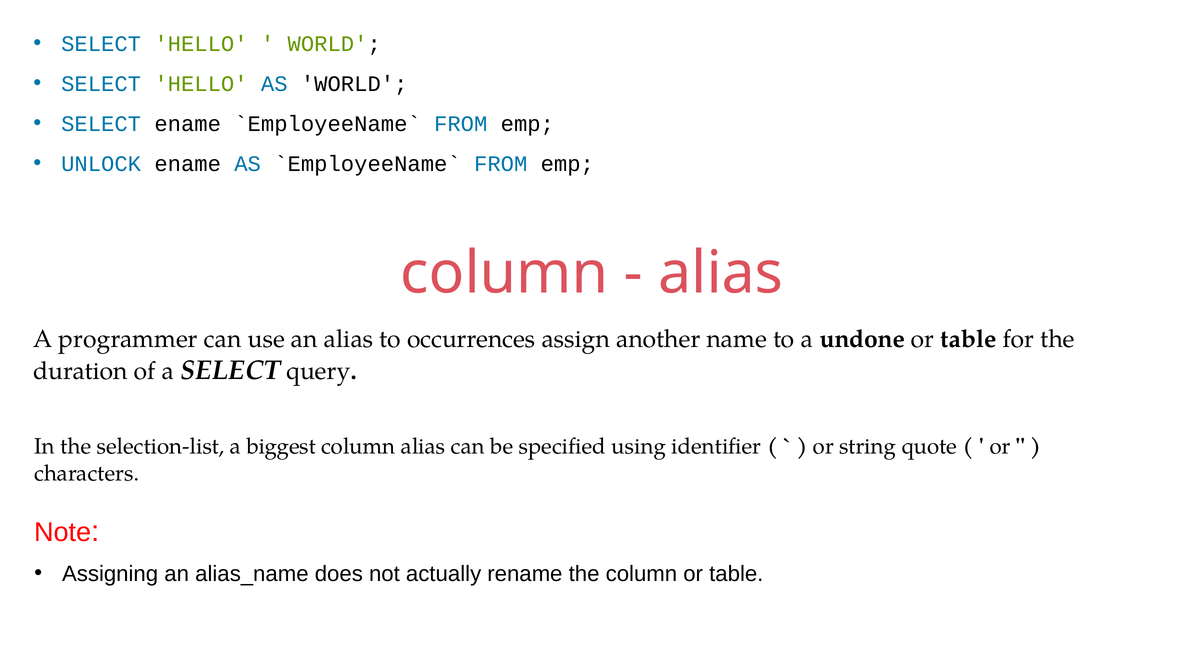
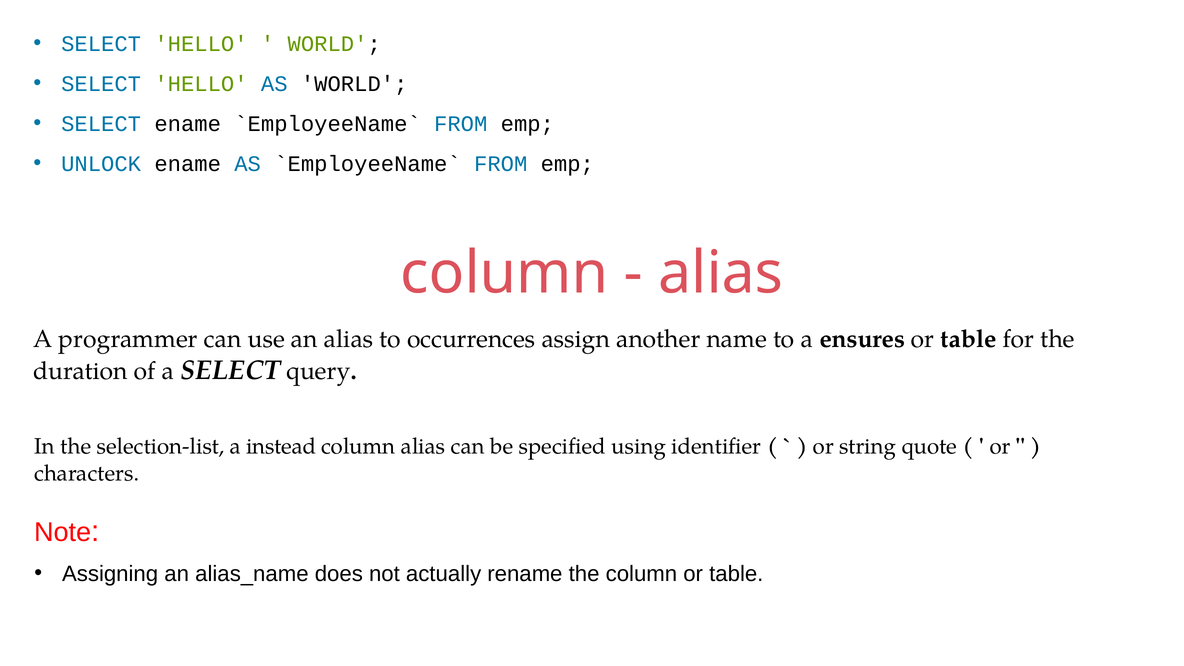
undone: undone -> ensures
biggest: biggest -> instead
